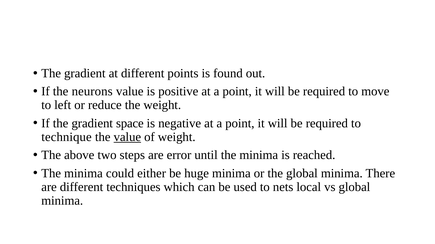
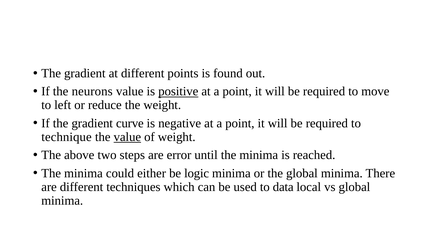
positive underline: none -> present
space: space -> curve
huge: huge -> logic
nets: nets -> data
